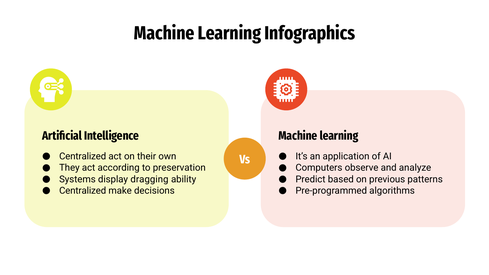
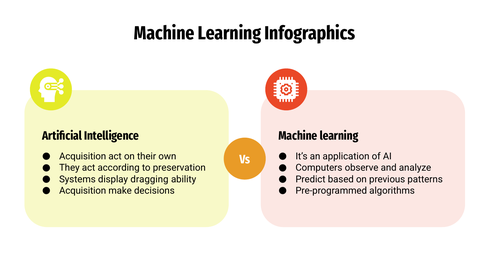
Centralized at (83, 156): Centralized -> Acquisition
Centralized at (83, 191): Centralized -> Acquisition
